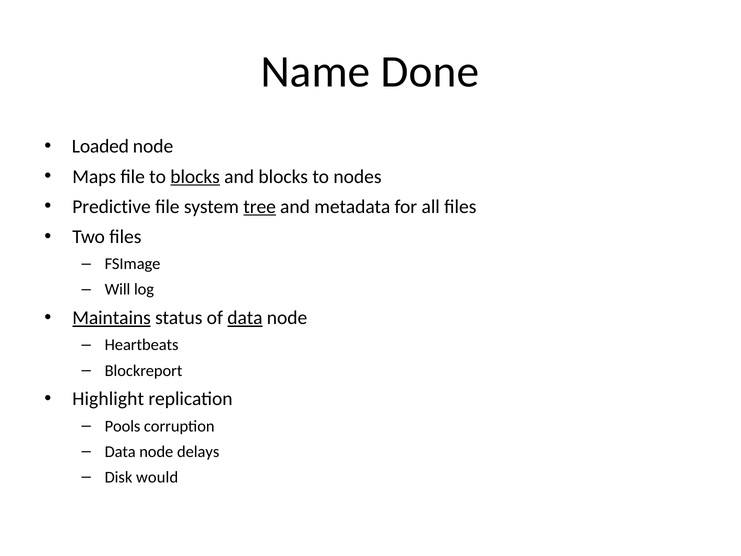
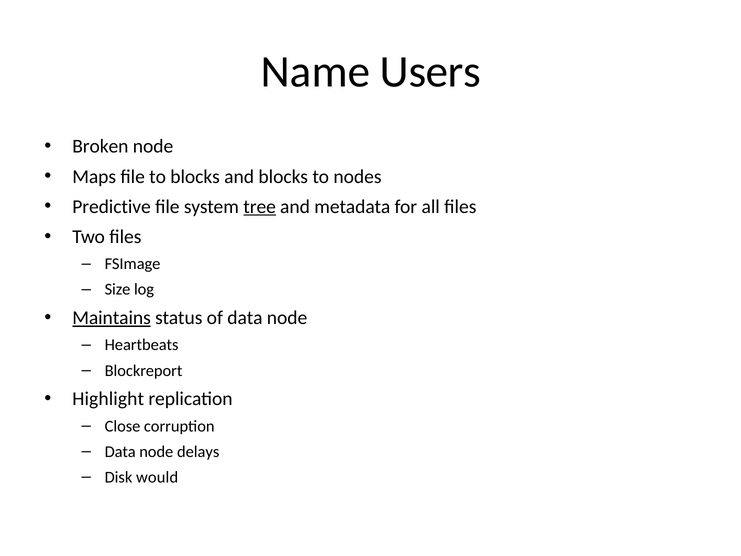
Done: Done -> Users
Loaded: Loaded -> Broken
blocks at (195, 177) underline: present -> none
Will: Will -> Size
data at (245, 318) underline: present -> none
Pools: Pools -> Close
